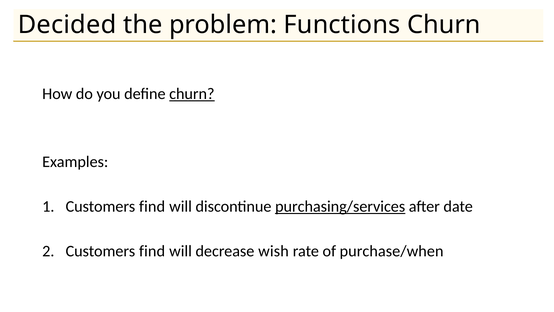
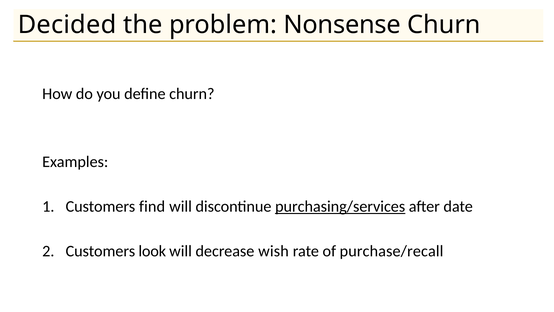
Functions: Functions -> Nonsense
churn at (192, 94) underline: present -> none
find at (152, 251): find -> look
purchase/when: purchase/when -> purchase/recall
